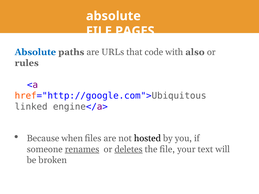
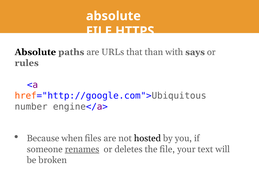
PAGES: PAGES -> HTTPS
Absolute at (35, 52) colour: blue -> black
code: code -> than
also: also -> says
linked: linked -> number
deletes underline: present -> none
